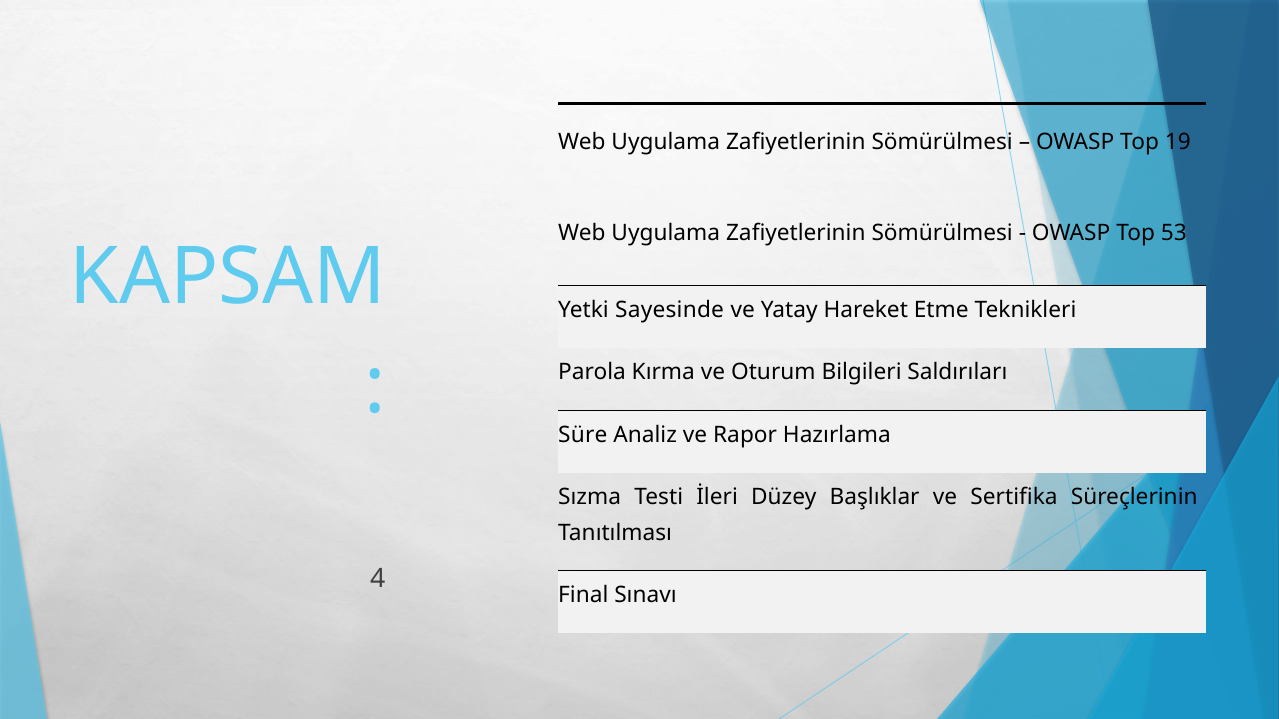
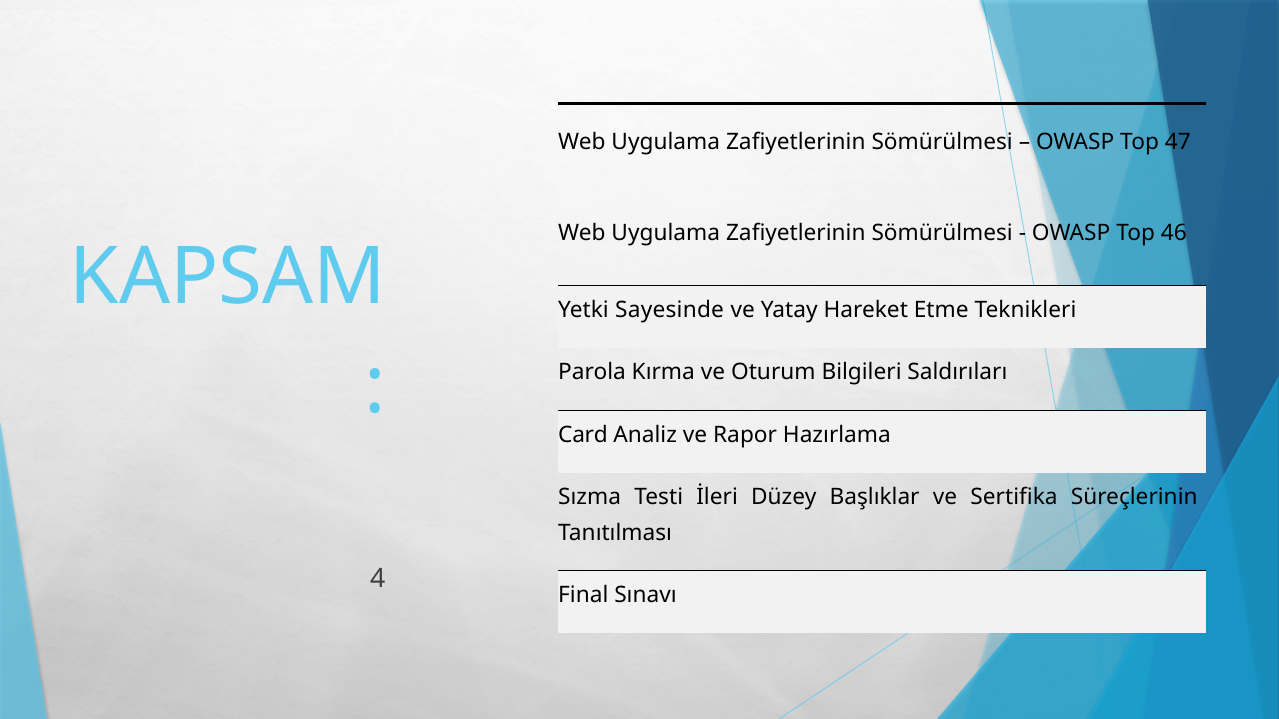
19: 19 -> 47
53: 53 -> 46
Süre: Süre -> Card
